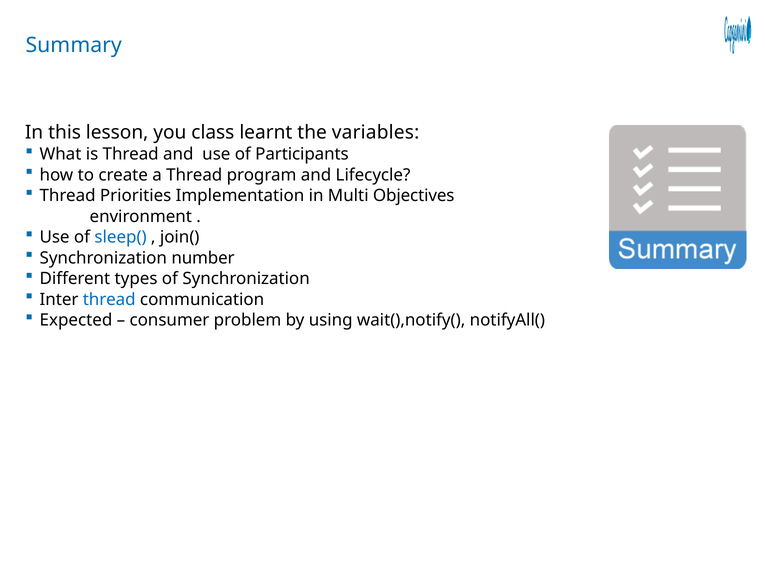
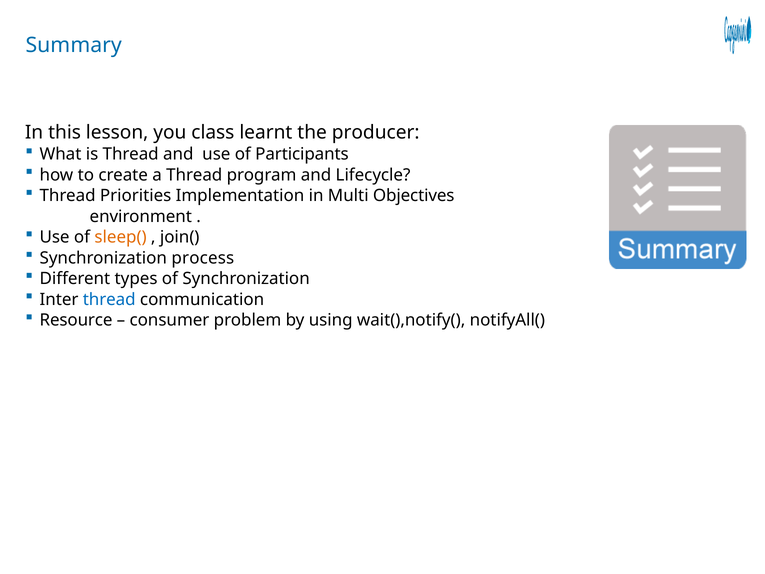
variables: variables -> producer
sleep( colour: blue -> orange
number: number -> process
Expected: Expected -> Resource
